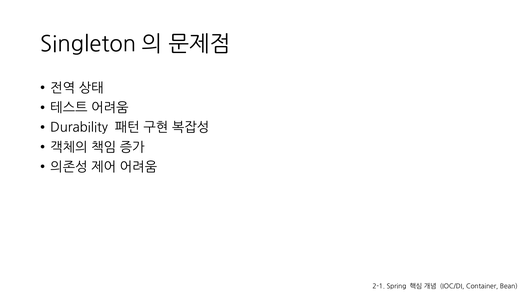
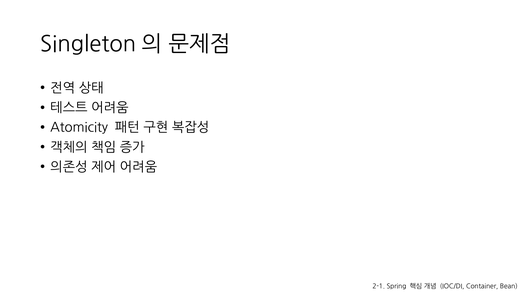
Durability: Durability -> Atomicity
